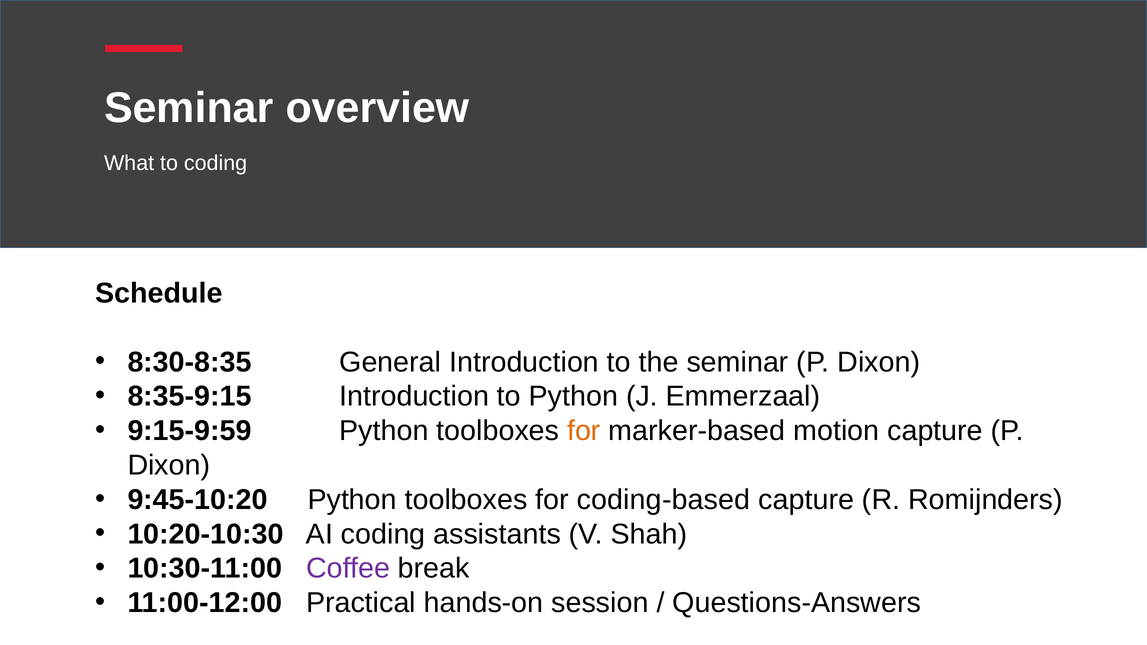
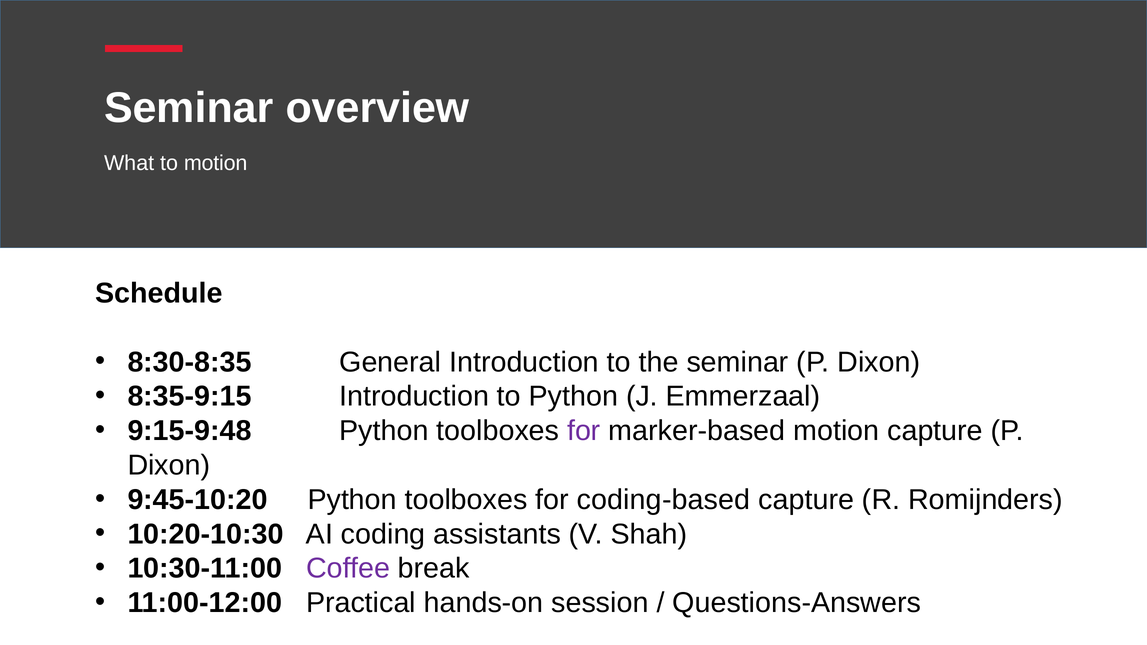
to coding: coding -> motion
9:15-9:59: 9:15-9:59 -> 9:15-9:48
for at (584, 431) colour: orange -> purple
